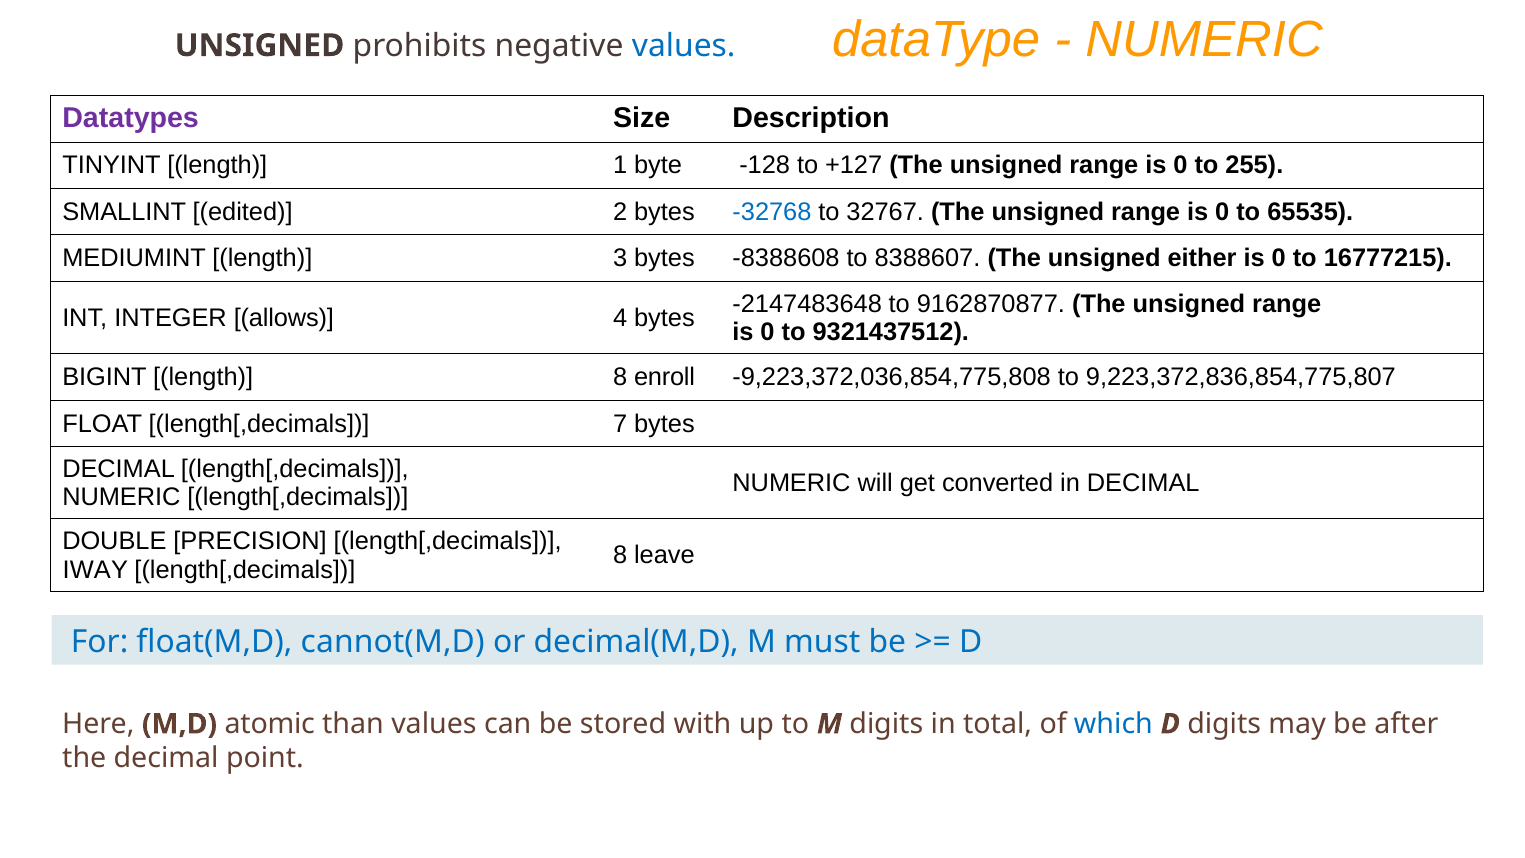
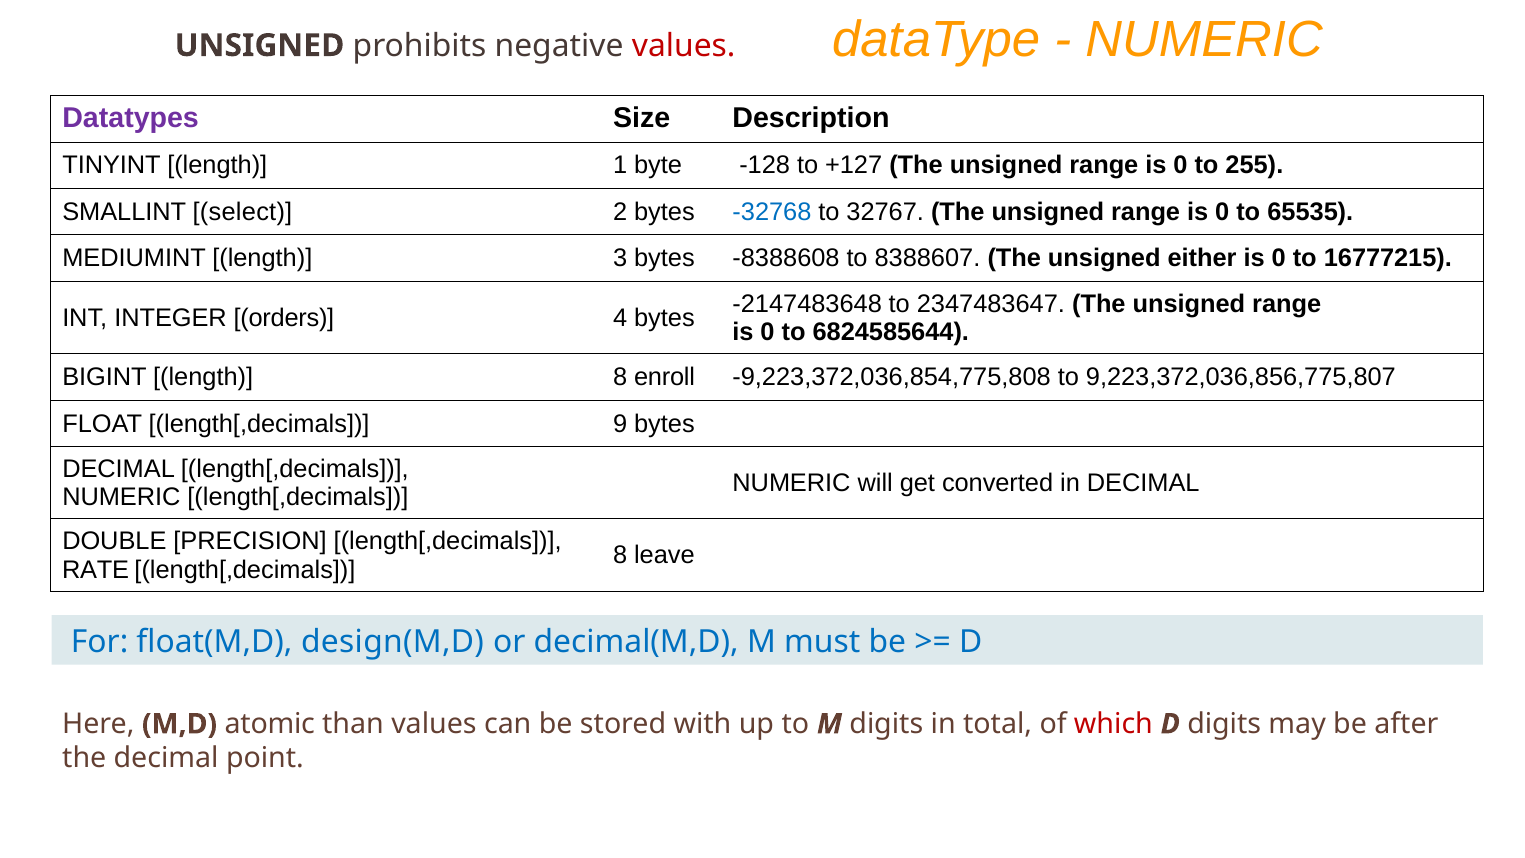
values at (684, 46) colour: blue -> red
edited: edited -> select
9162870877: 9162870877 -> 2347483647
allows: allows -> orders
9321437512: 9321437512 -> 6824585644
9,223,372,836,854,775,807: 9,223,372,836,854,775,807 -> 9,223,372,036,856,775,807
7: 7 -> 9
IWAY: IWAY -> RATE
cannot(M,D: cannot(M,D -> design(M,D
which colour: blue -> red
